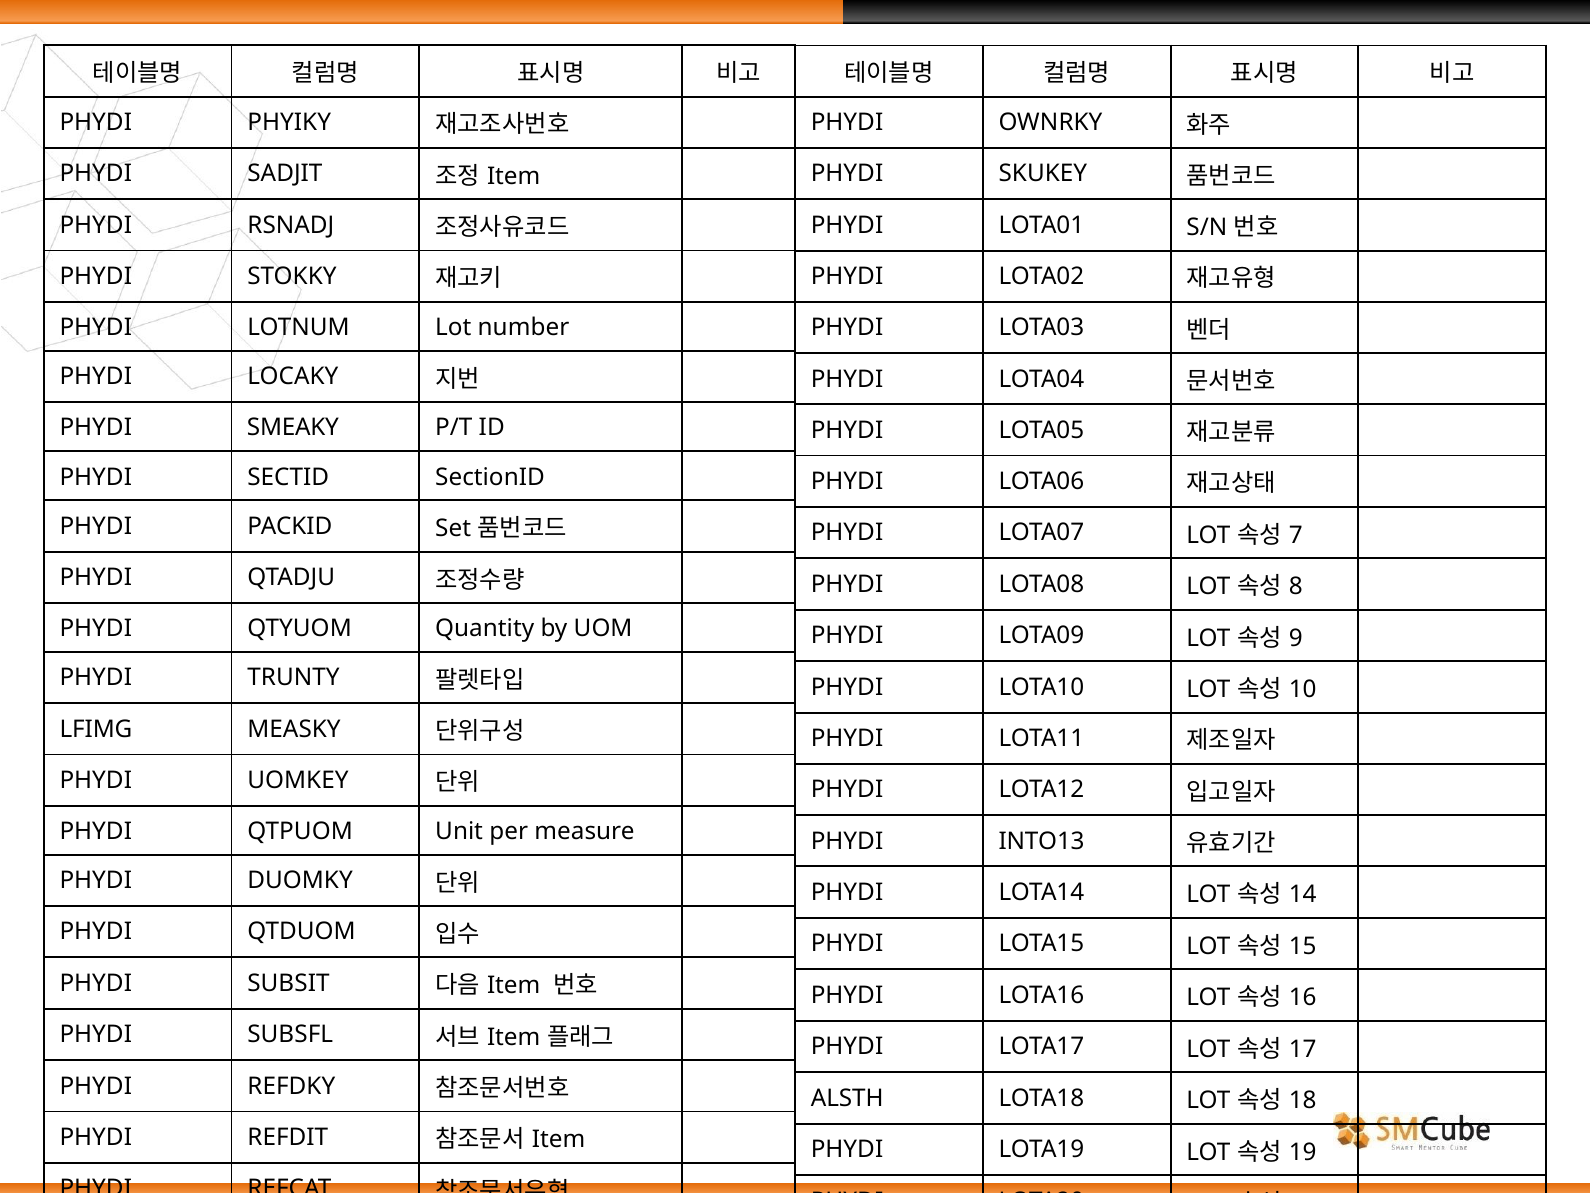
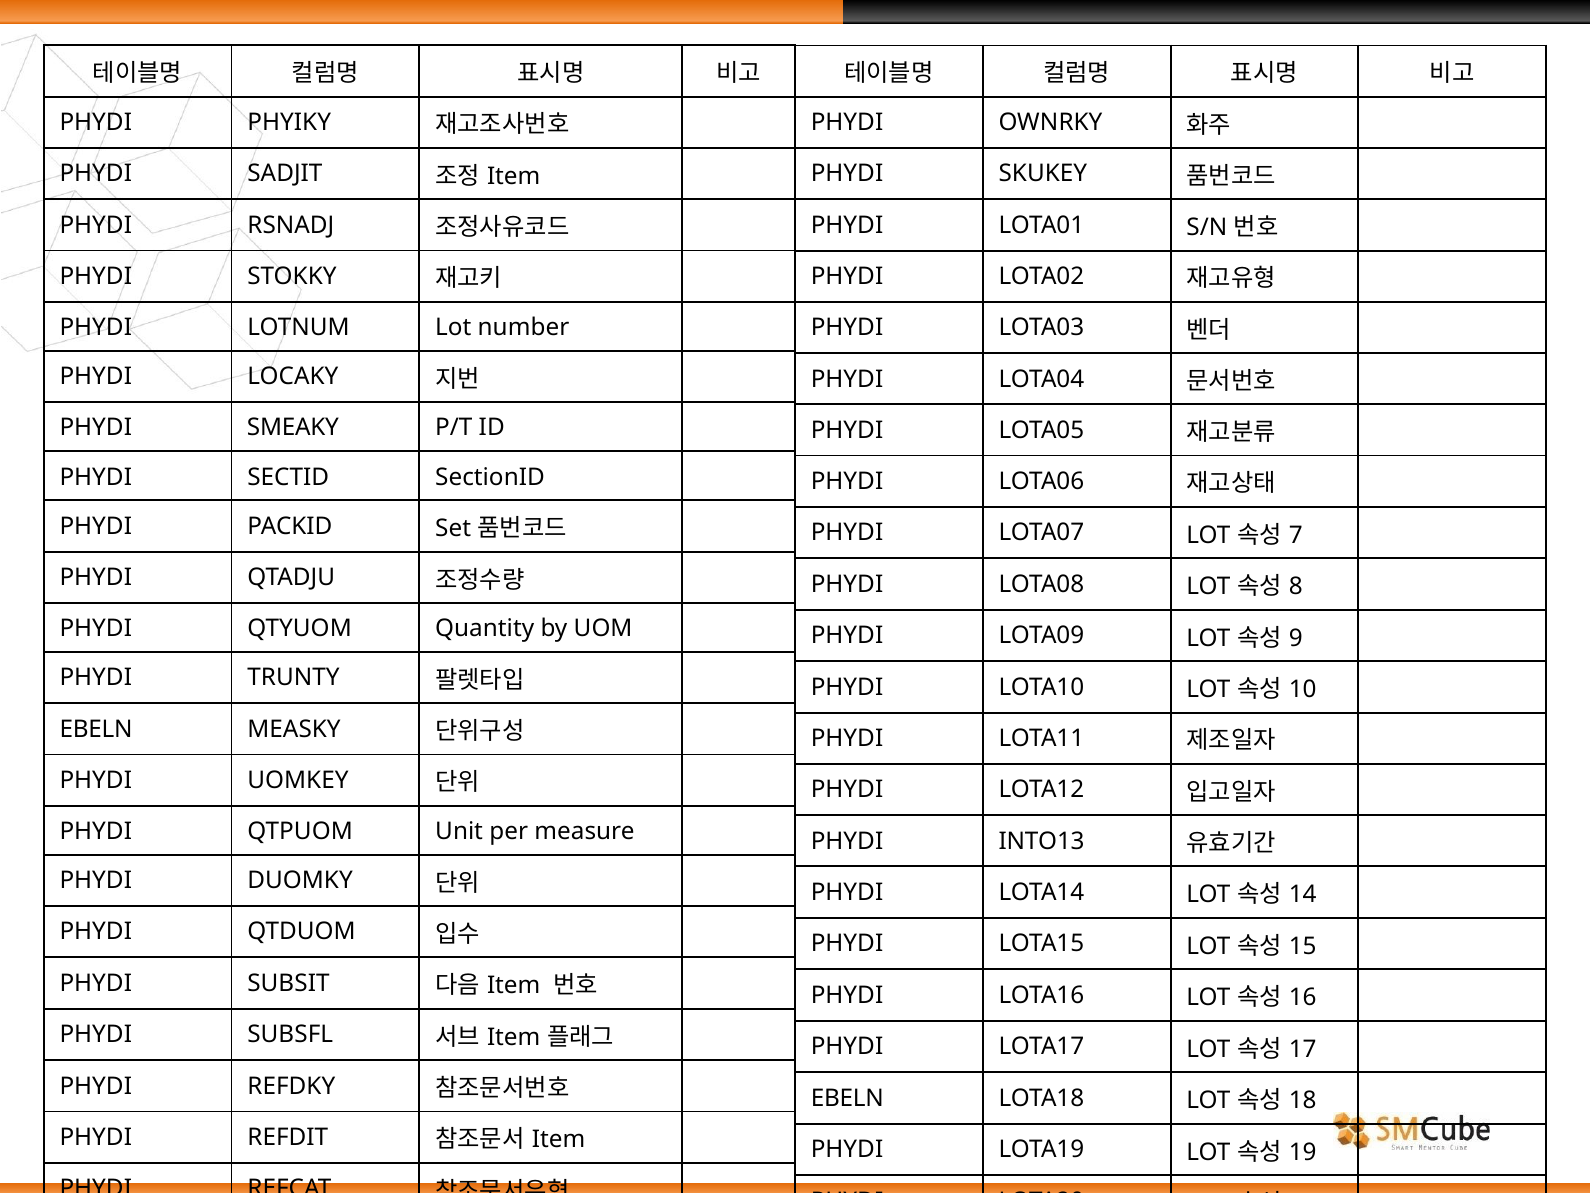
LFIMG at (96, 729): LFIMG -> EBELN
ALSTH at (847, 1098): ALSTH -> EBELN
